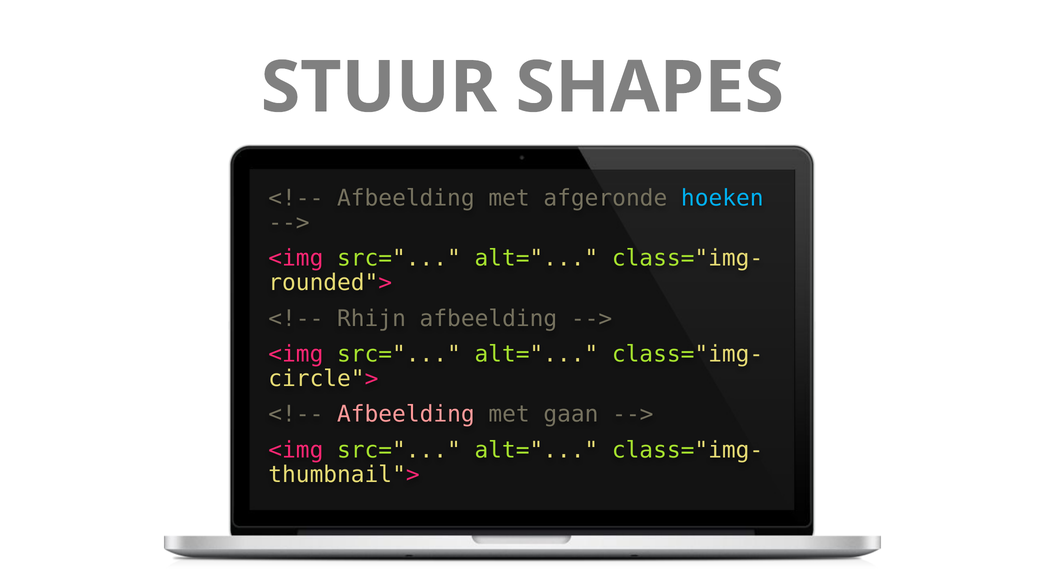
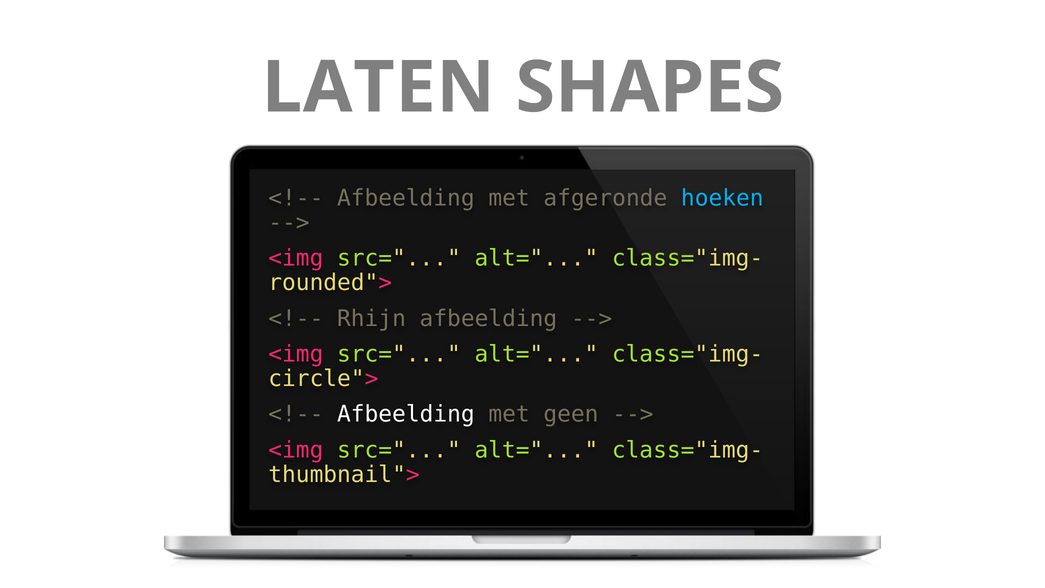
STUUR: STUUR -> LATEN
Afbeelding at (406, 414) colour: pink -> white
gaan: gaan -> geen
